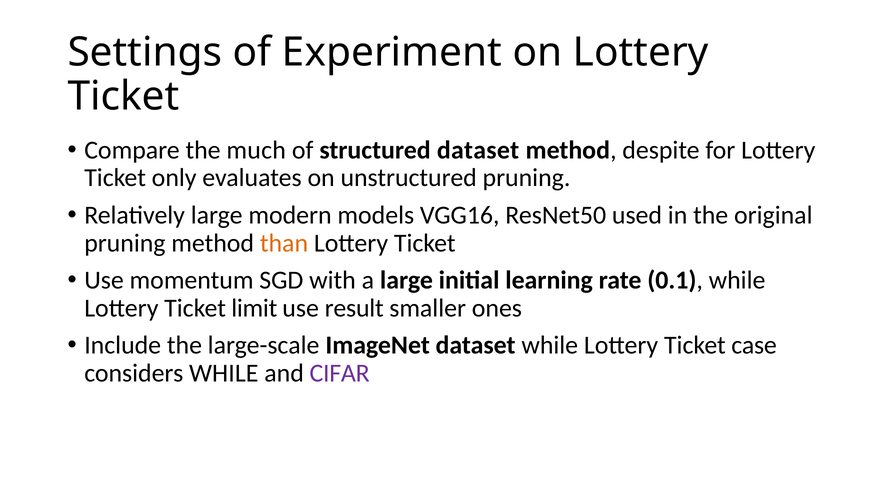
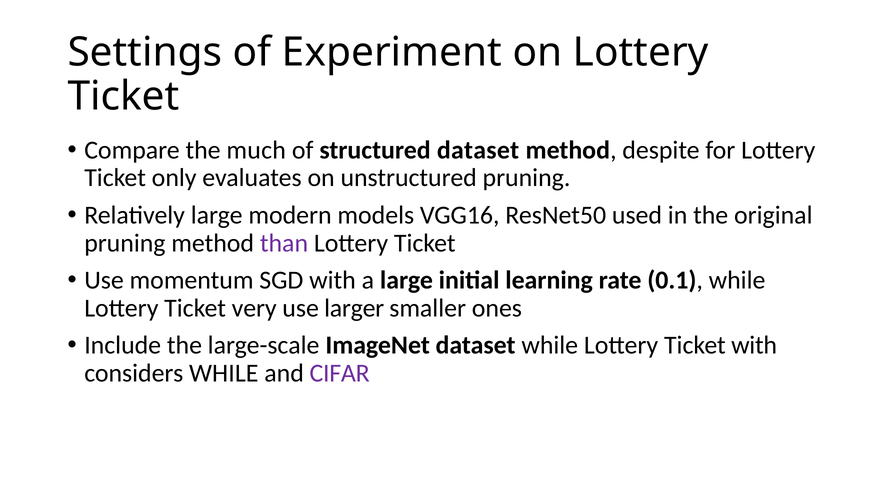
than colour: orange -> purple
limit: limit -> very
result: result -> larger
Ticket case: case -> with
